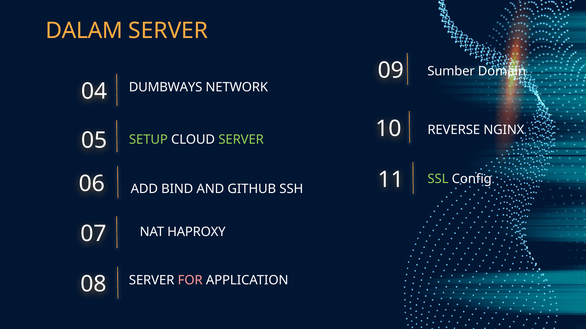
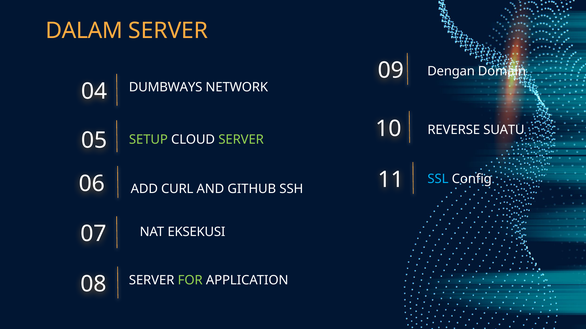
Sumber: Sumber -> Dengan
NGINX: NGINX -> SUATU
SSL colour: light green -> light blue
BIND: BIND -> CURL
HAPROXY: HAPROXY -> EKSEKUSI
FOR colour: pink -> light green
